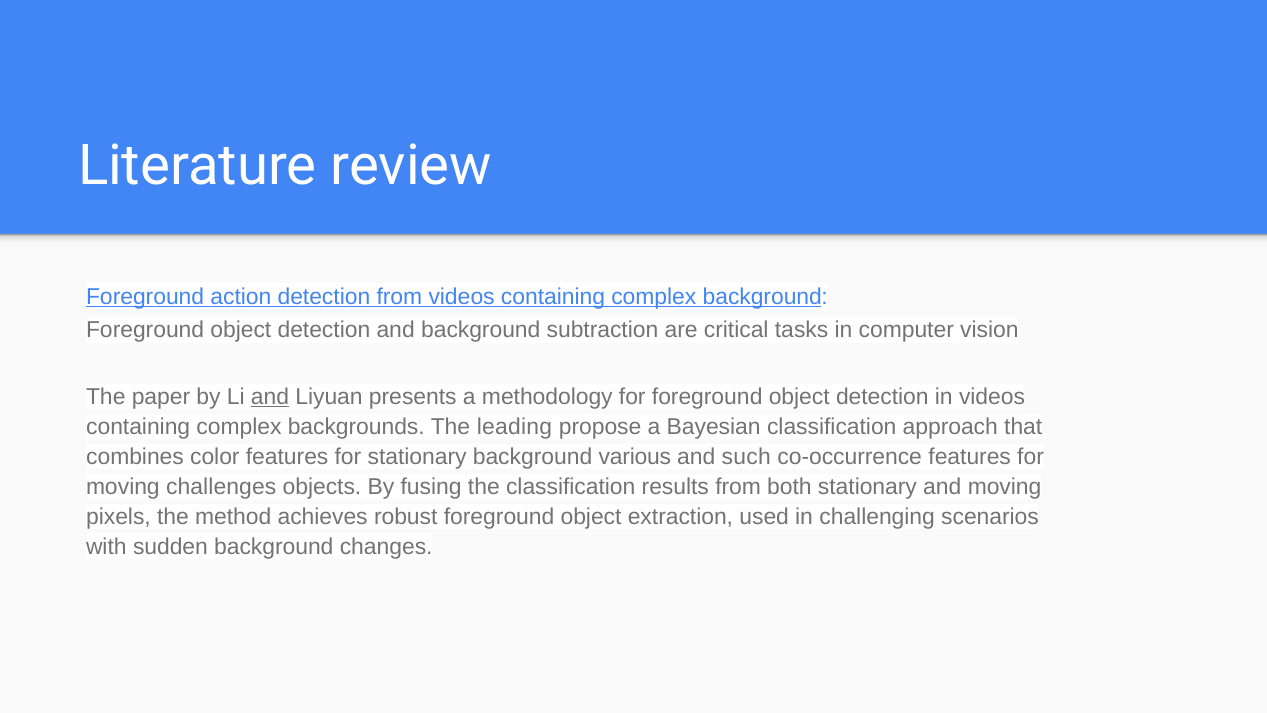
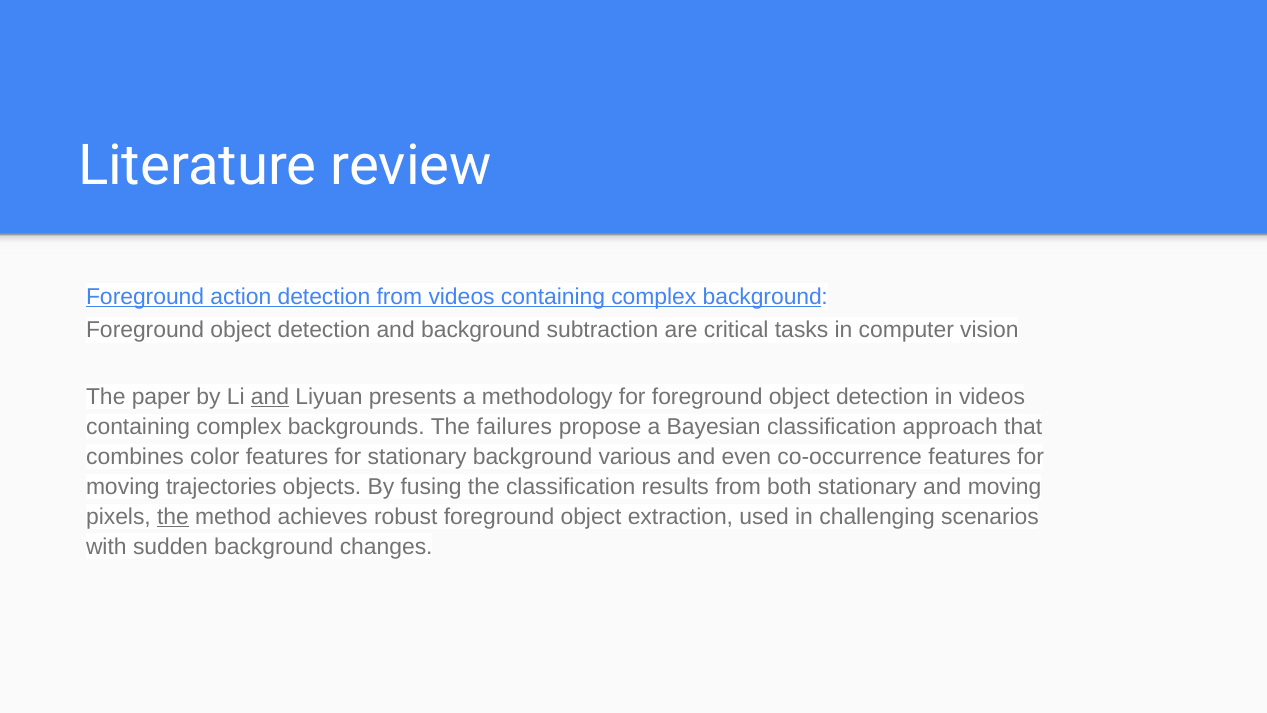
leading: leading -> failures
such: such -> even
challenges: challenges -> trajectories
the at (173, 517) underline: none -> present
